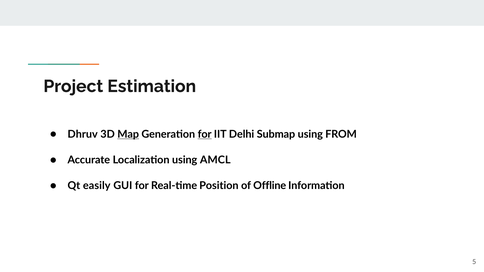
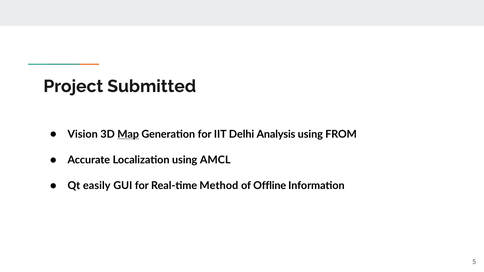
Estimation: Estimation -> Submitted
Dhruv: Dhruv -> Vision
for at (205, 134) underline: present -> none
Submap: Submap -> Analysis
Position: Position -> Method
